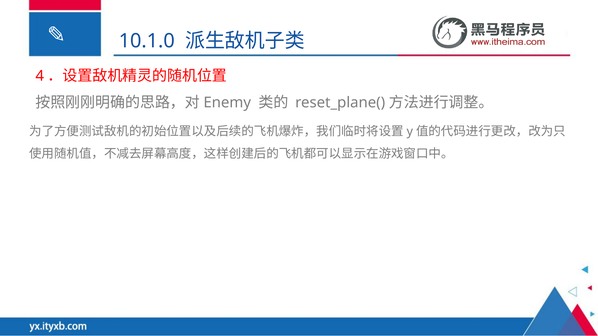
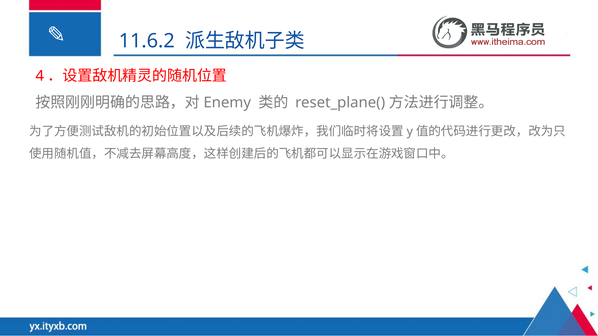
10.1.0: 10.1.0 -> 11.6.2
